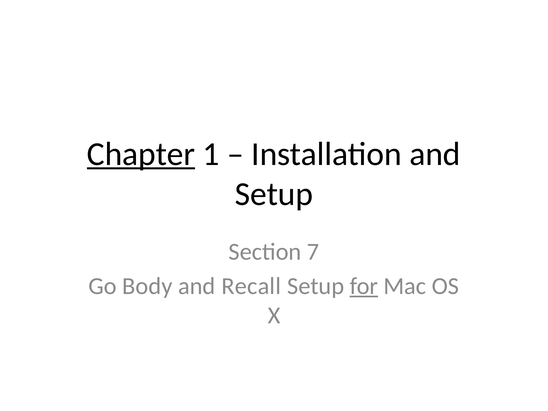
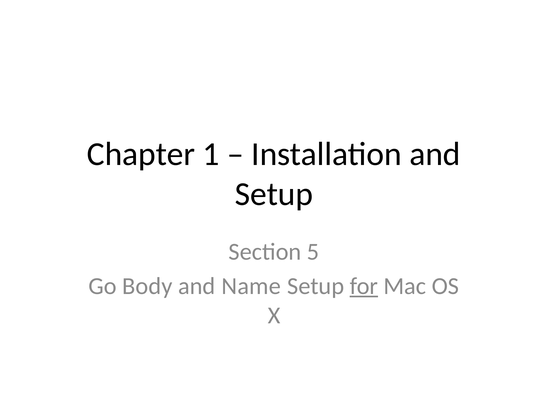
Chapter underline: present -> none
7: 7 -> 5
Recall: Recall -> Name
